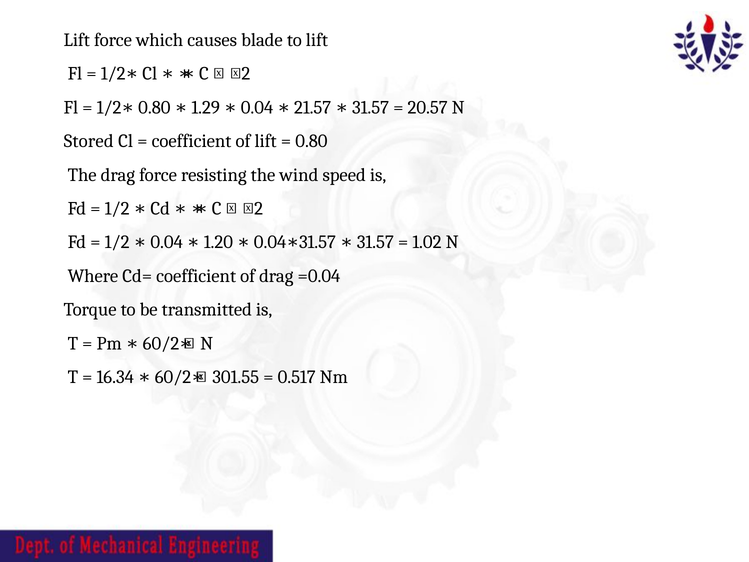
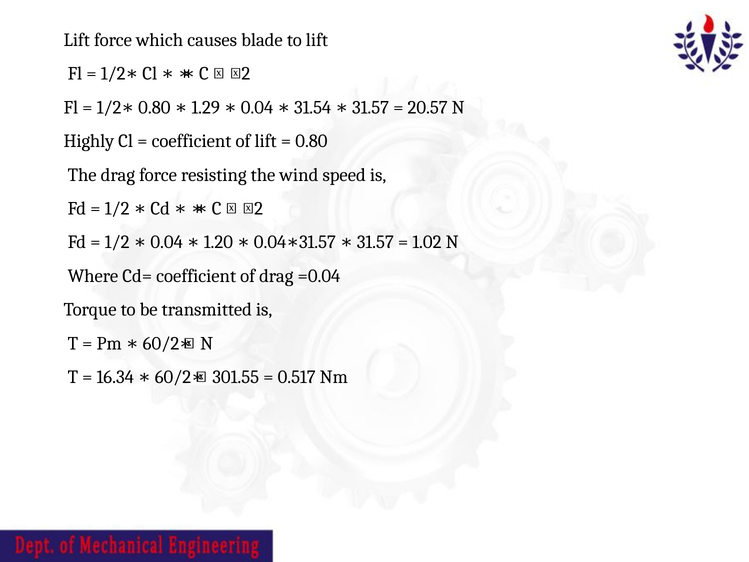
21.57: 21.57 -> 31.54
Stored: Stored -> Highly
